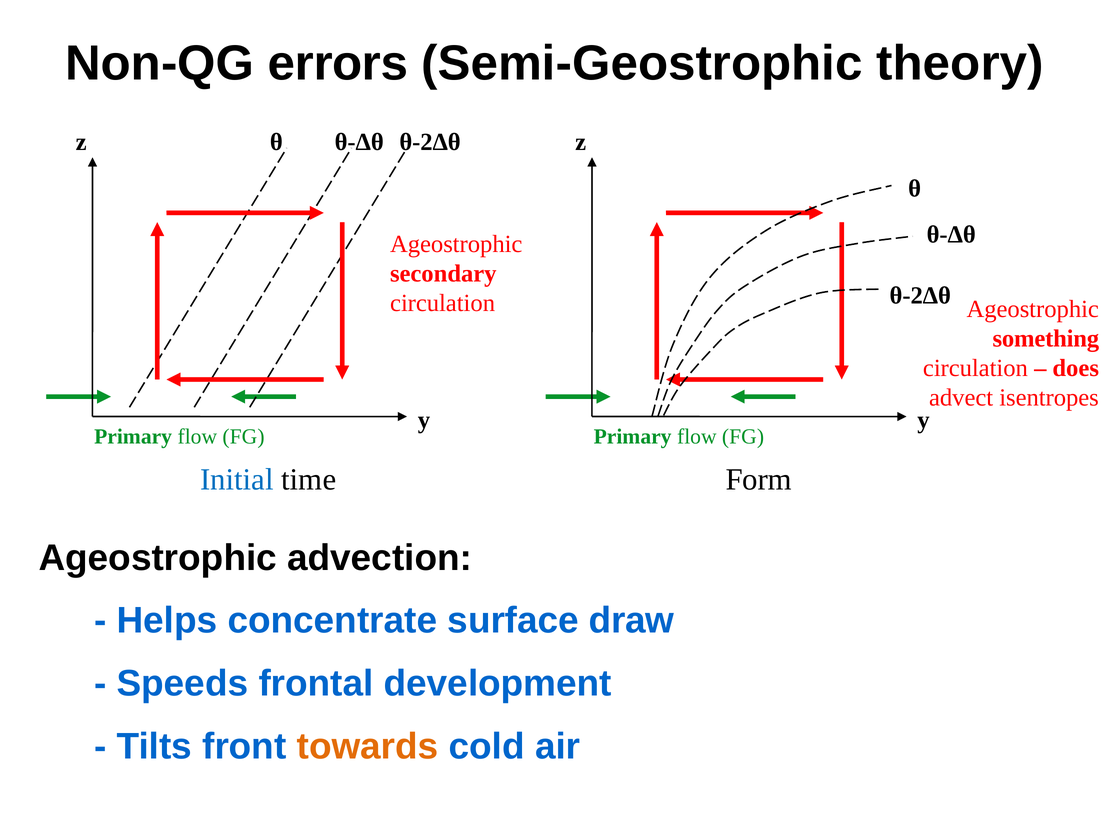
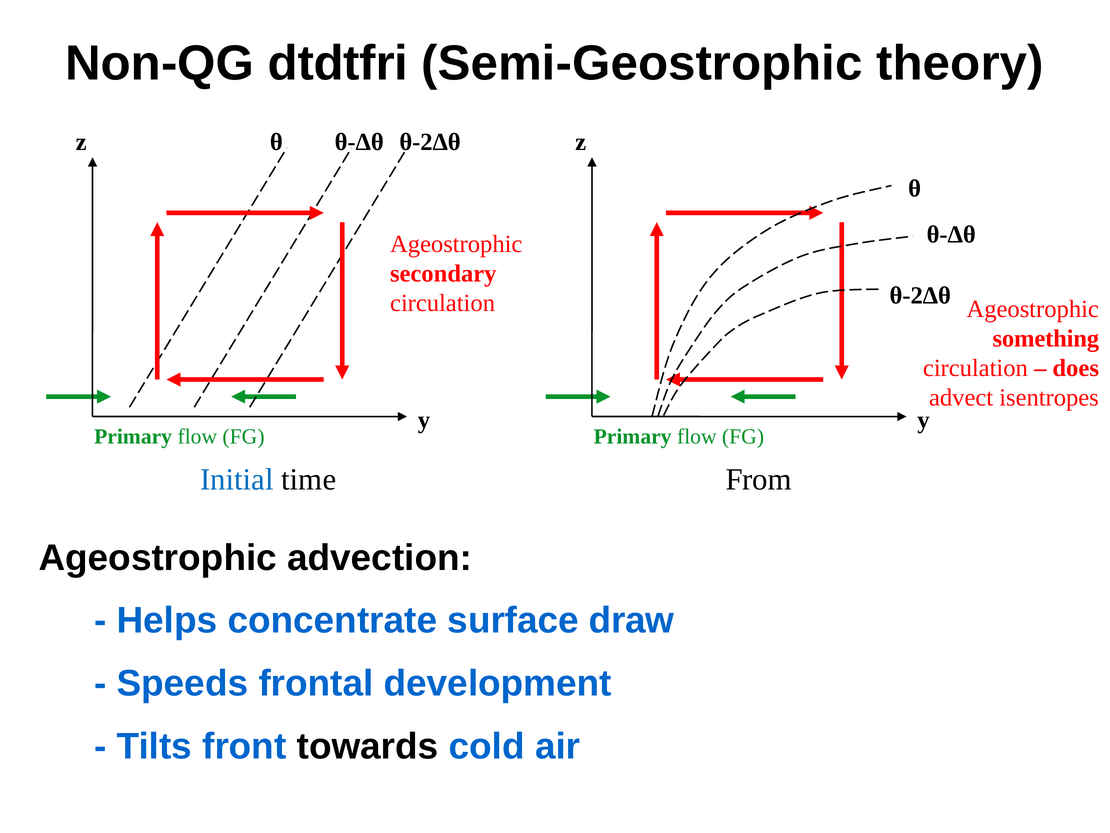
errors: errors -> dtdtfri
Form: Form -> From
towards colour: orange -> black
